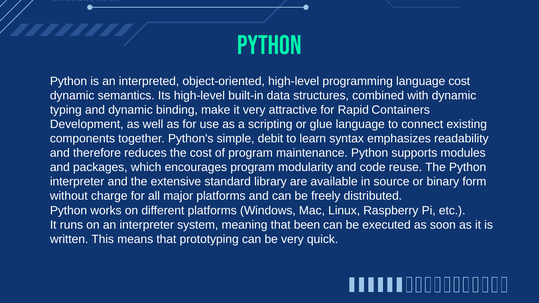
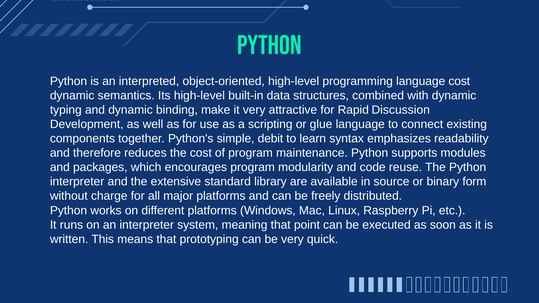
Containers: Containers -> Discussion
been: been -> point
